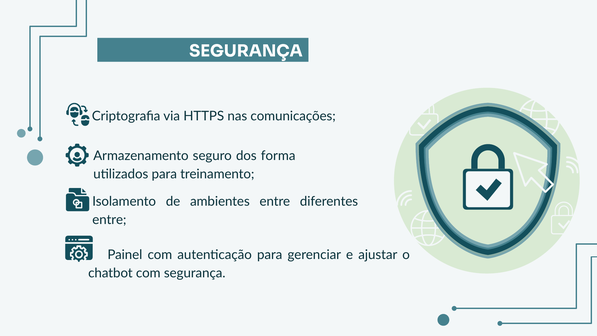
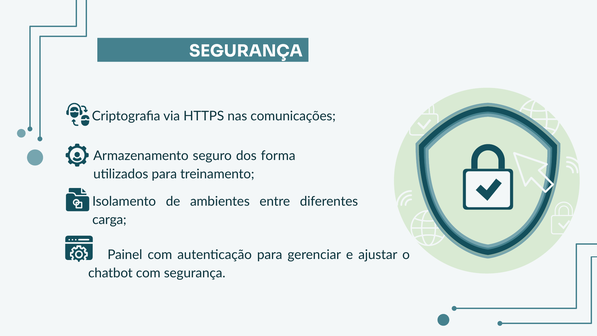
entre at (109, 220): entre -> carga
